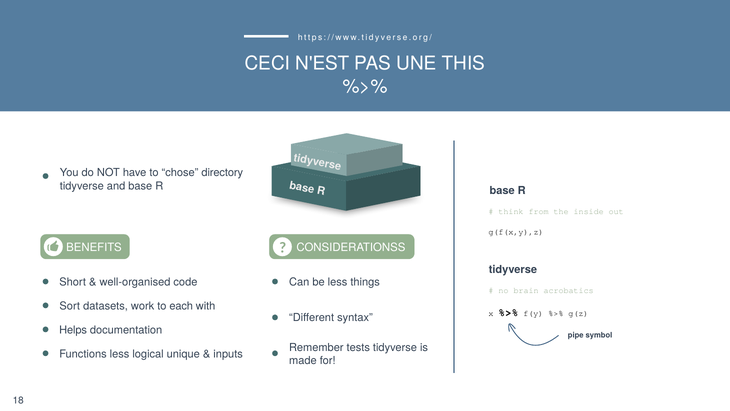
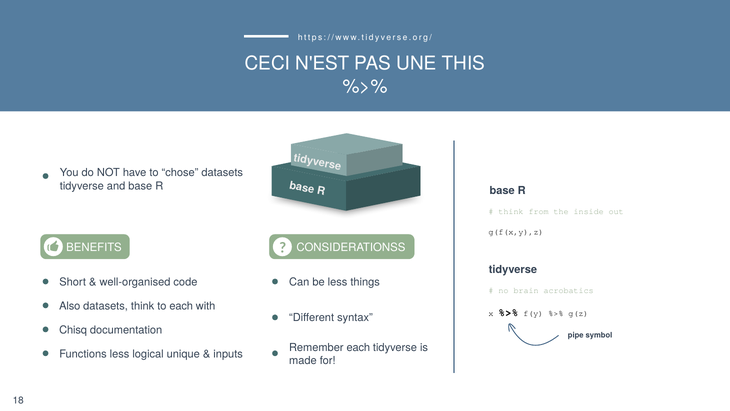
chose directory: directory -> datasets
Sort: Sort -> Also
datasets work: work -> think
Helps: Helps -> Chisq
Remember tests: tests -> each
